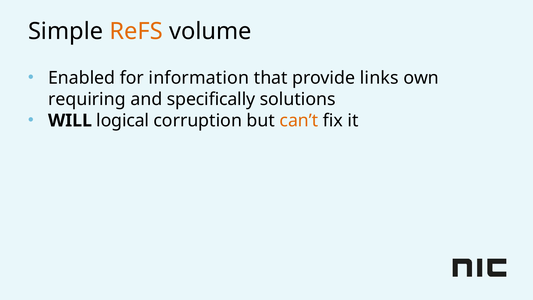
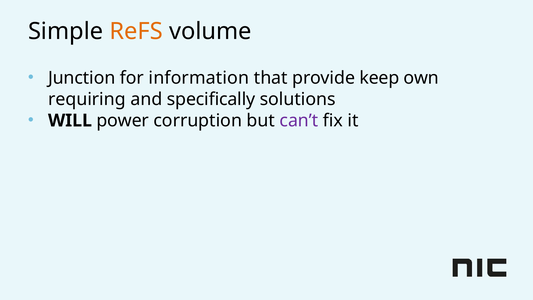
Enabled: Enabled -> Junction
links: links -> keep
logical: logical -> power
can’t colour: orange -> purple
